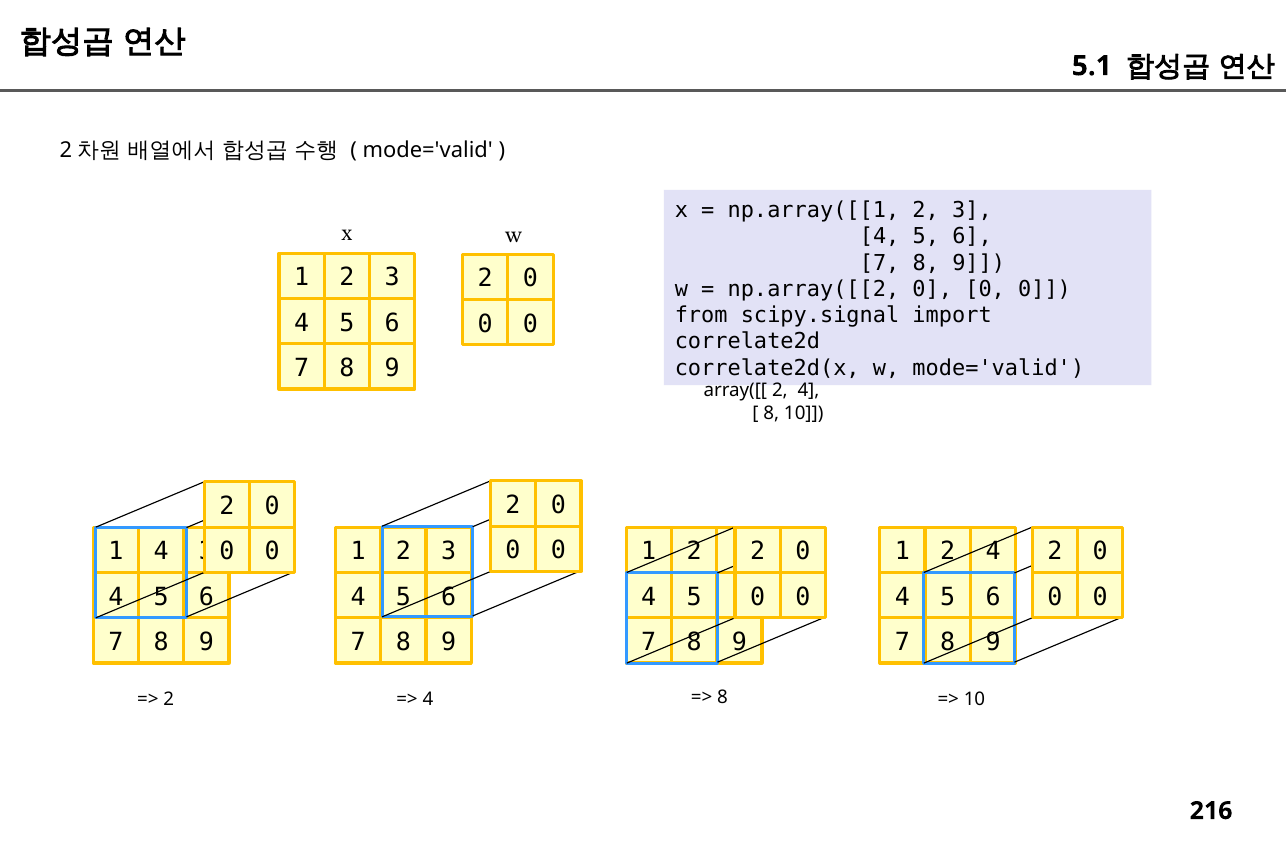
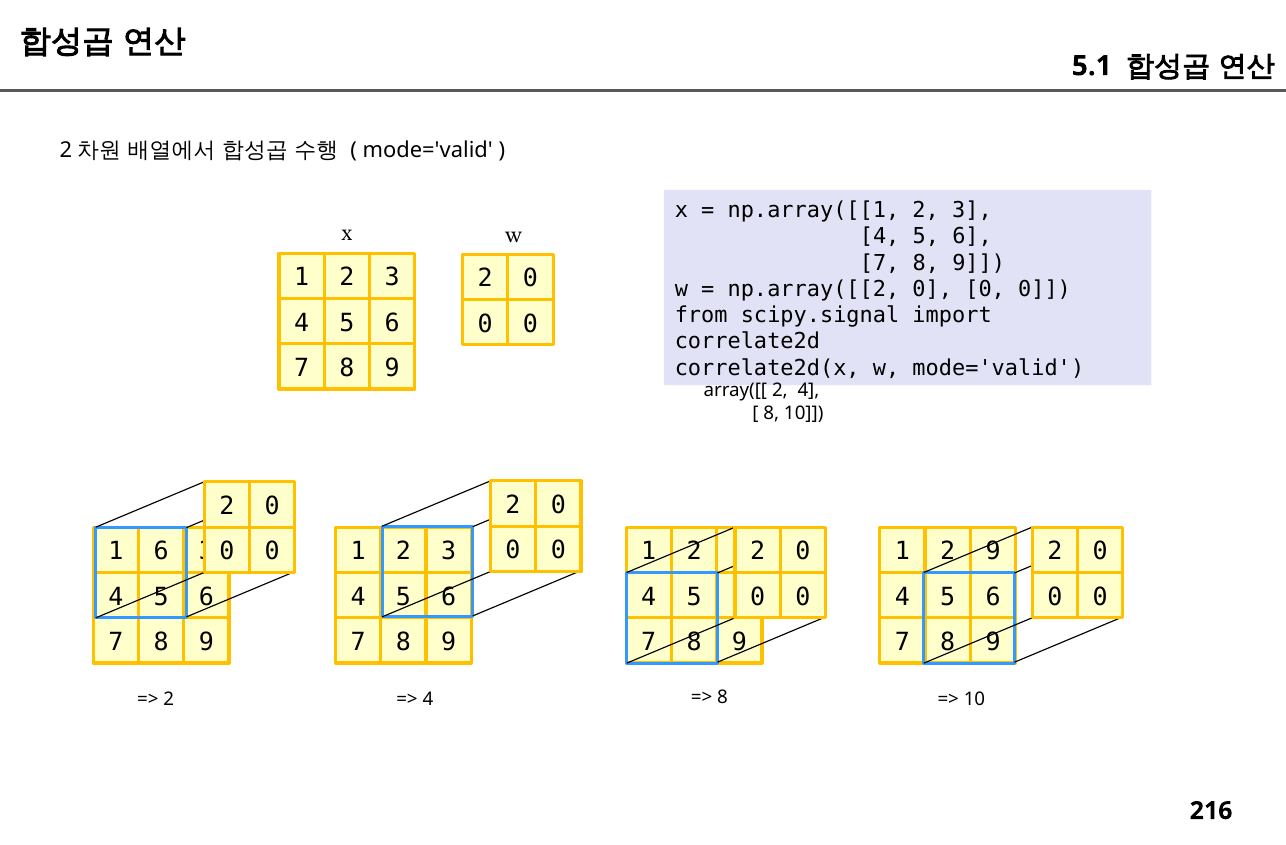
1 4: 4 -> 6
1 2 4: 4 -> 9
